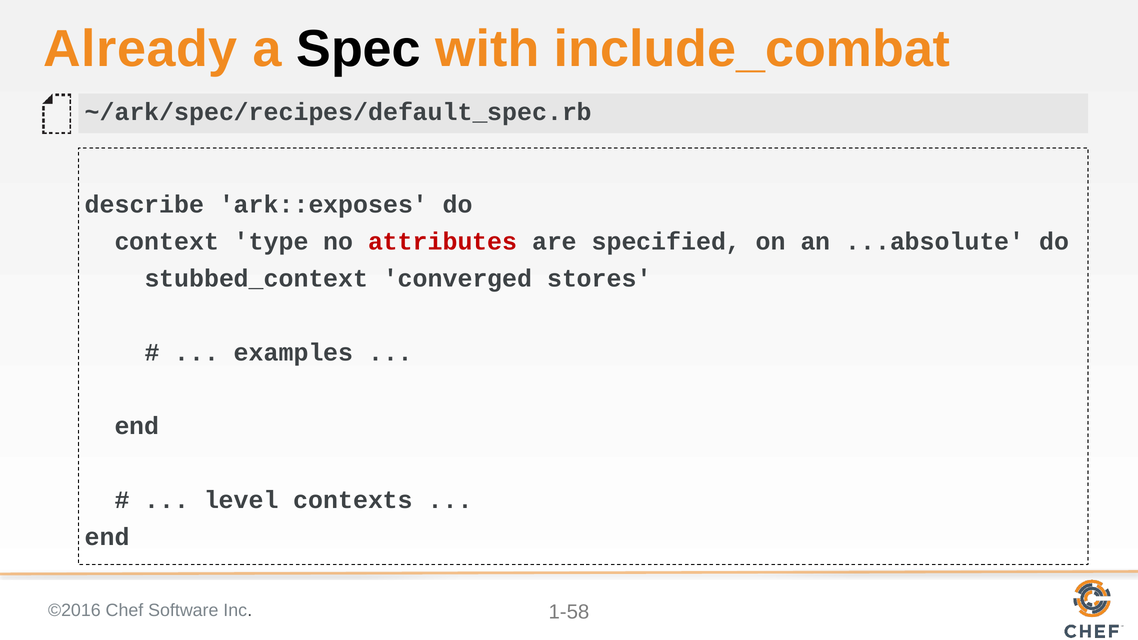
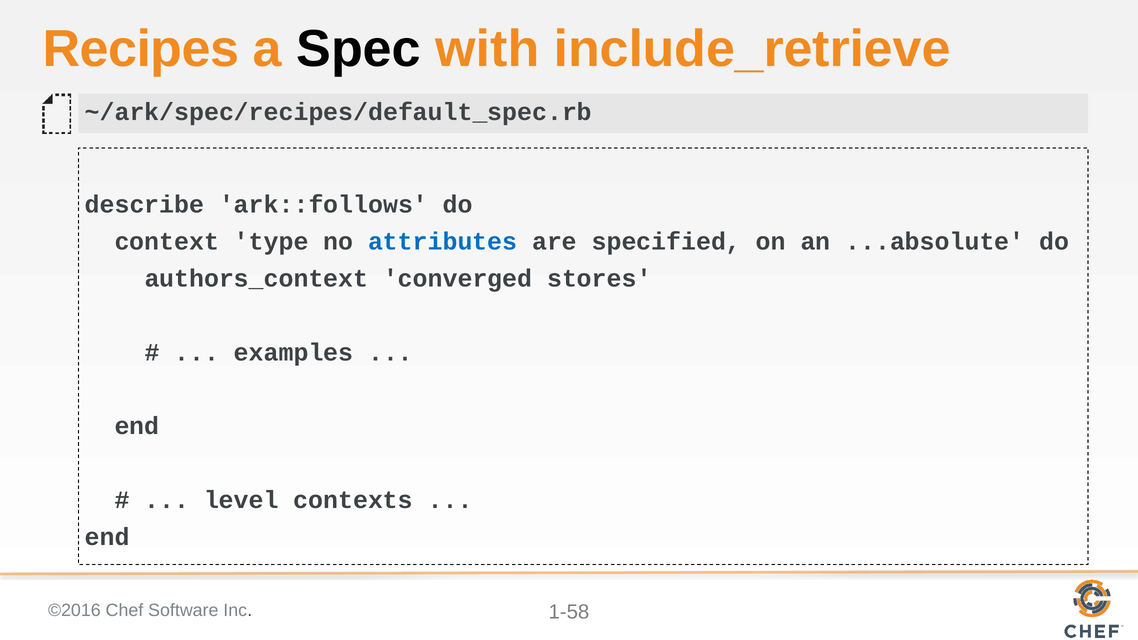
Already: Already -> Recipes
include_combat: include_combat -> include_retrieve
ark::exposes: ark::exposes -> ark::follows
attributes colour: red -> blue
stubbed_context: stubbed_context -> authors_context
